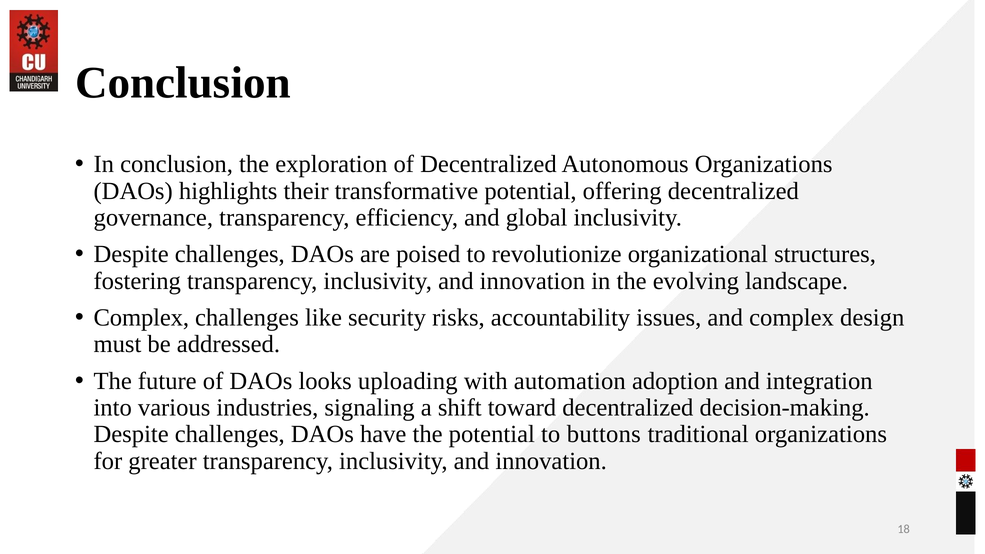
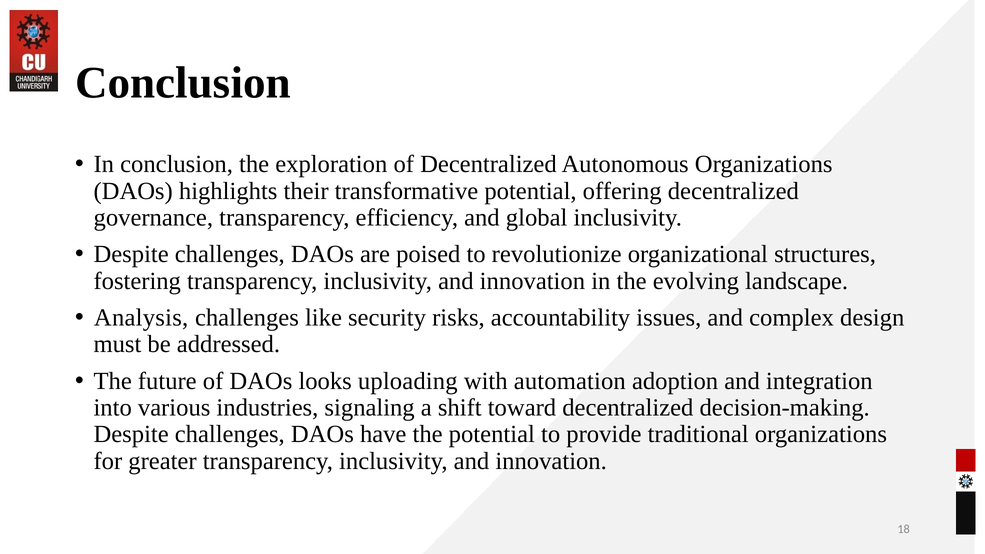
Complex at (141, 318): Complex -> Analysis
buttons: buttons -> provide
